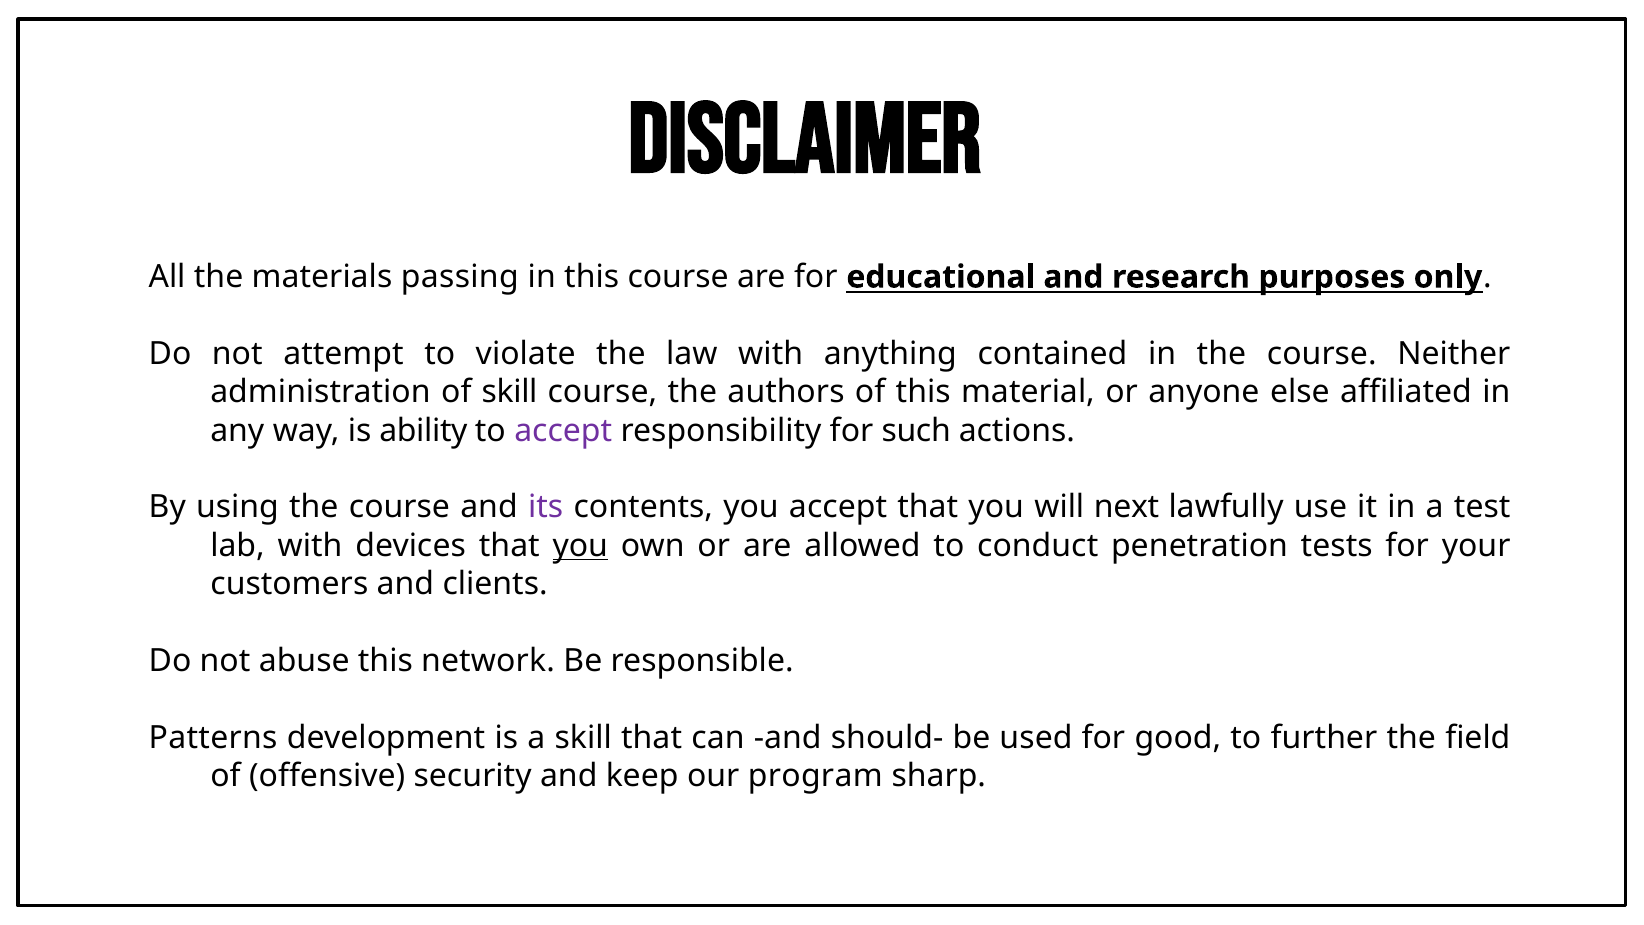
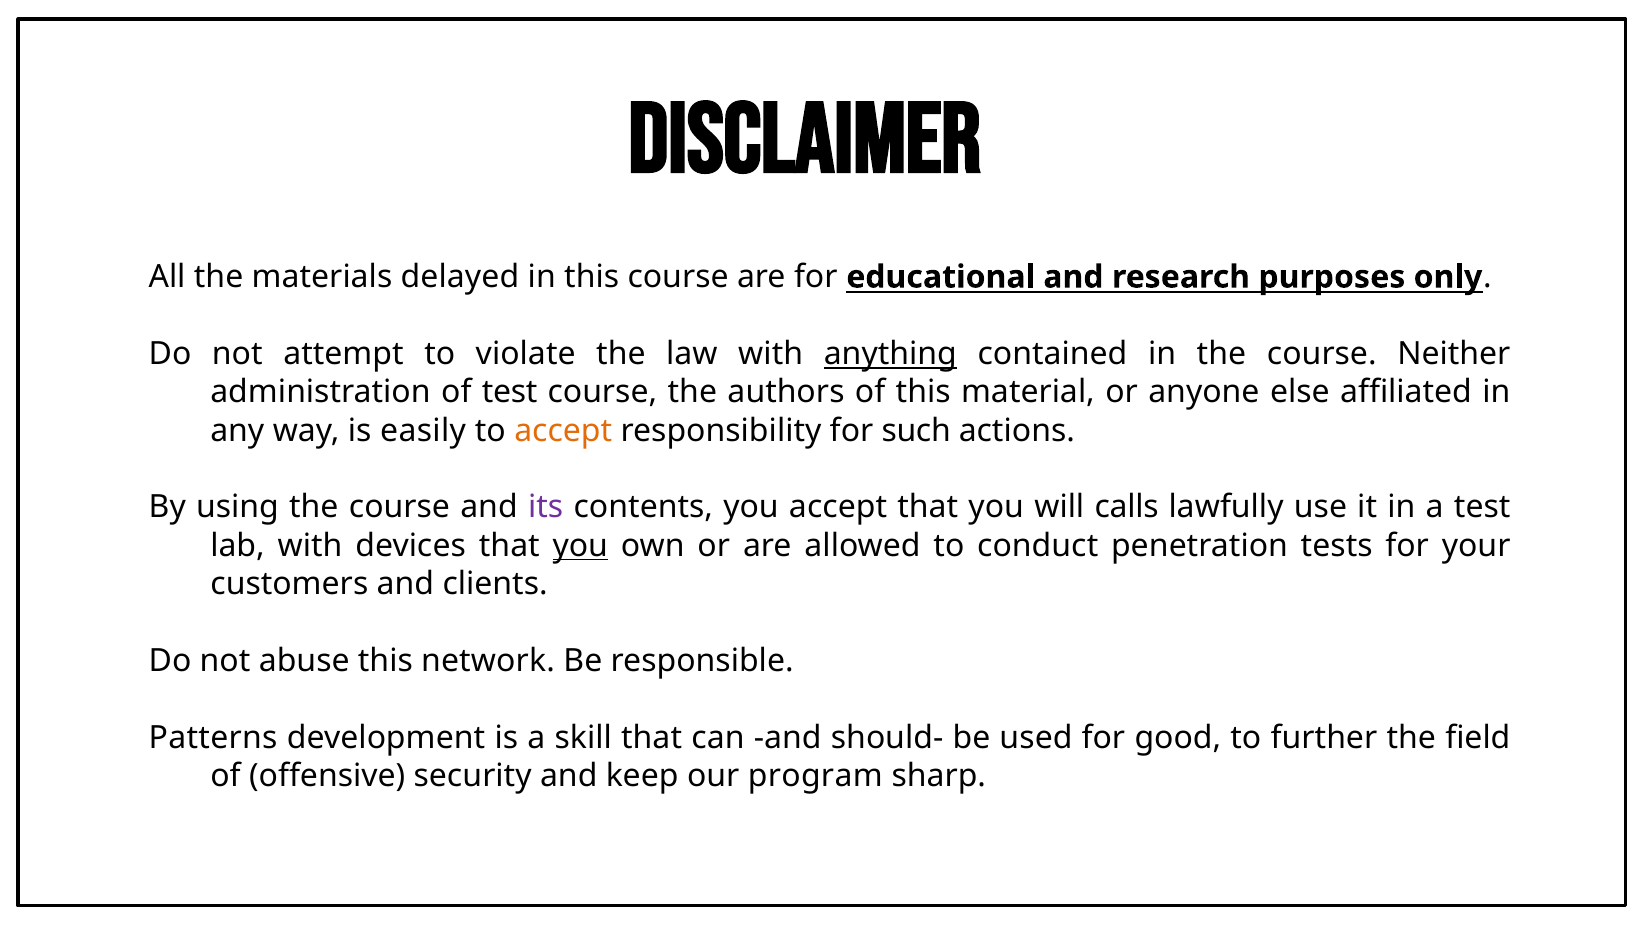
passing: passing -> delayed
anything underline: none -> present
of skill: skill -> test
ability: ability -> easily
accept at (563, 430) colour: purple -> orange
next: next -> calls
